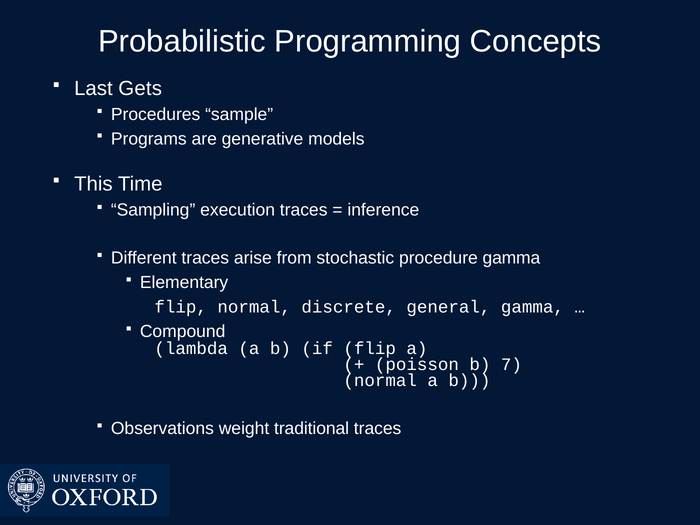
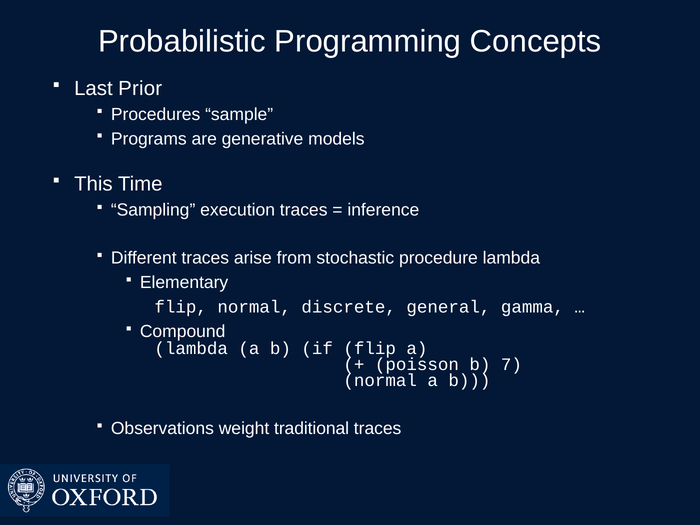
Gets: Gets -> Prior
procedure gamma: gamma -> lambda
